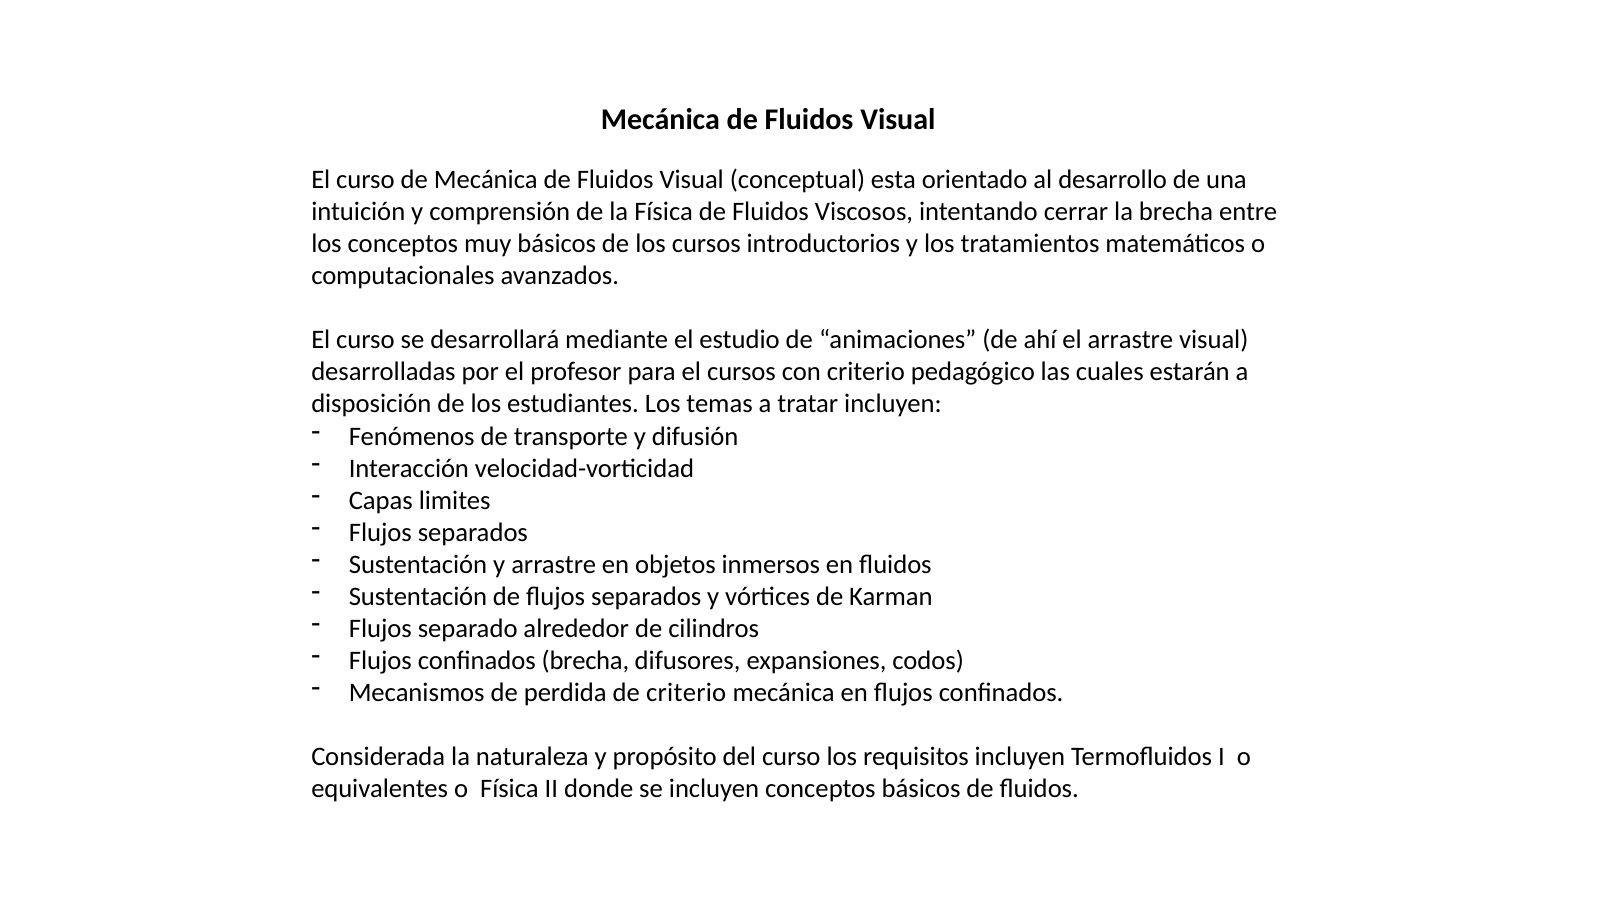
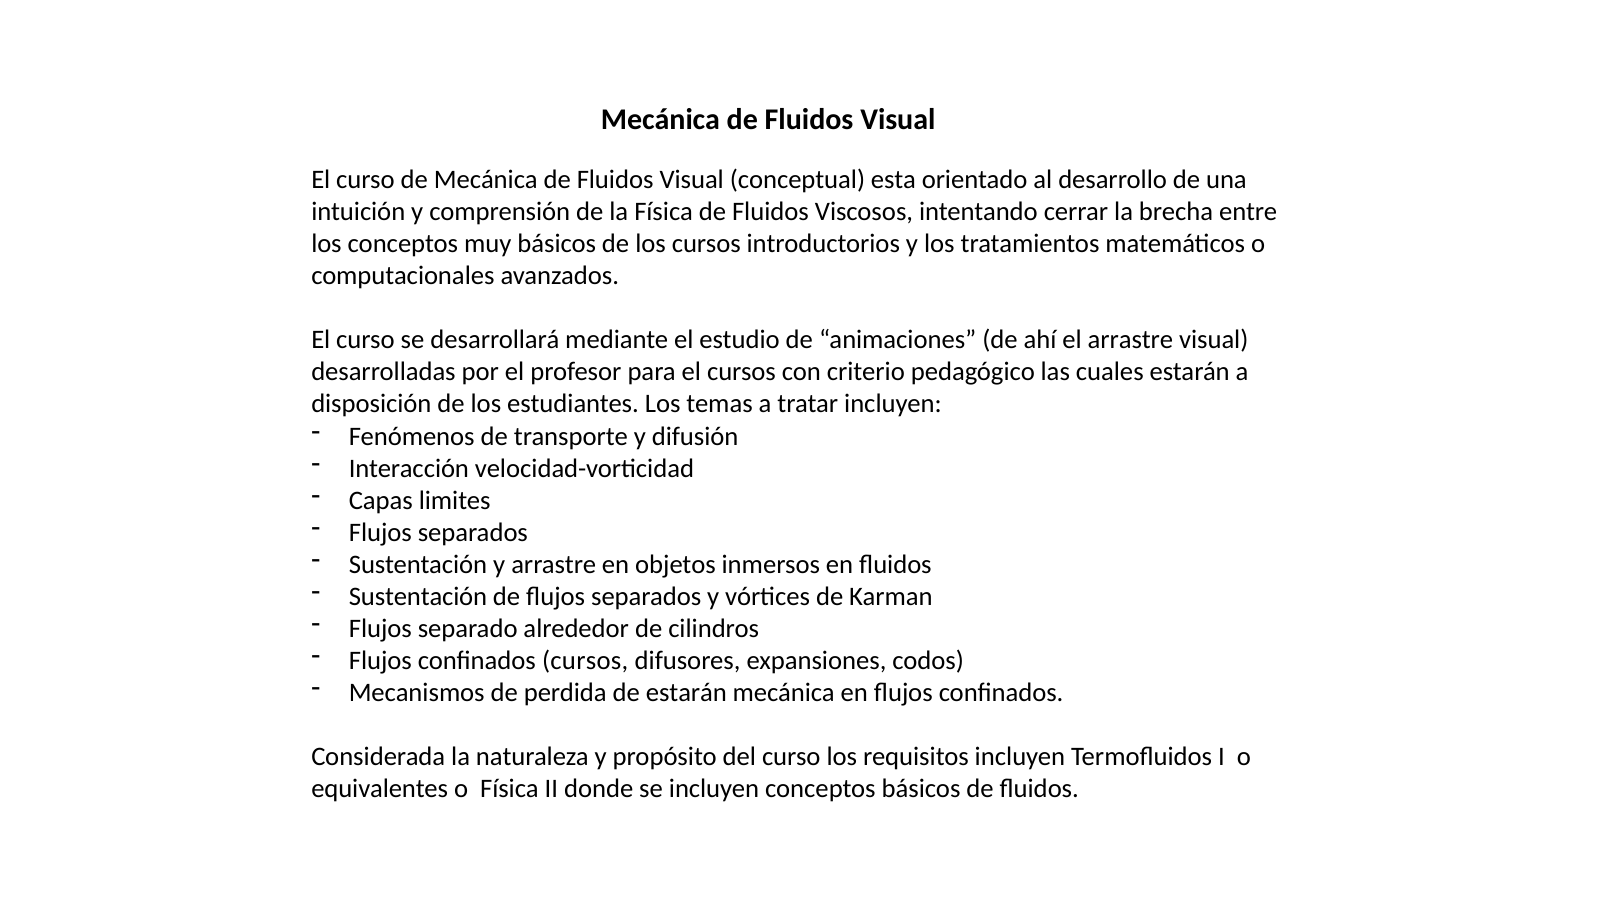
confinados brecha: brecha -> cursos
de criterio: criterio -> estarán
